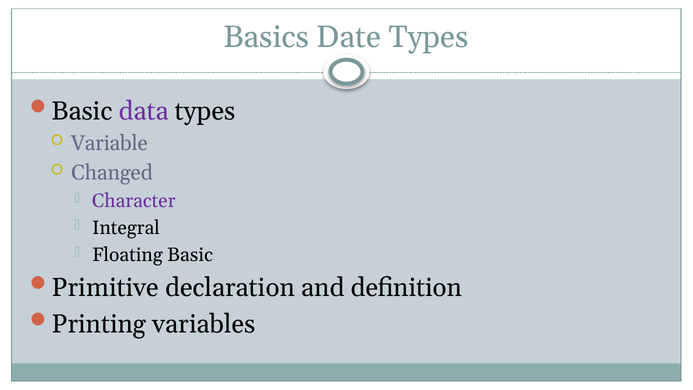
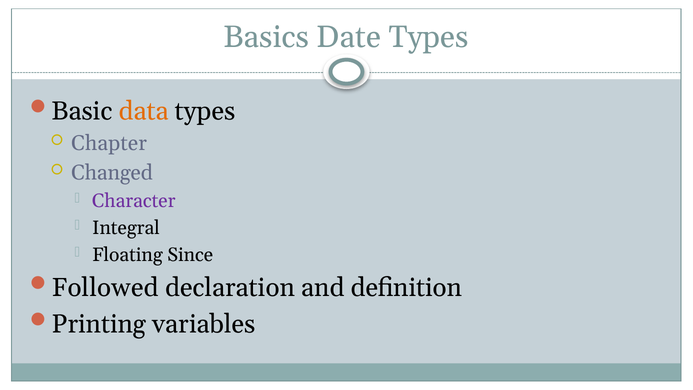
data colour: purple -> orange
Variable: Variable -> Chapter
Floating Basic: Basic -> Since
Primitive: Primitive -> Followed
